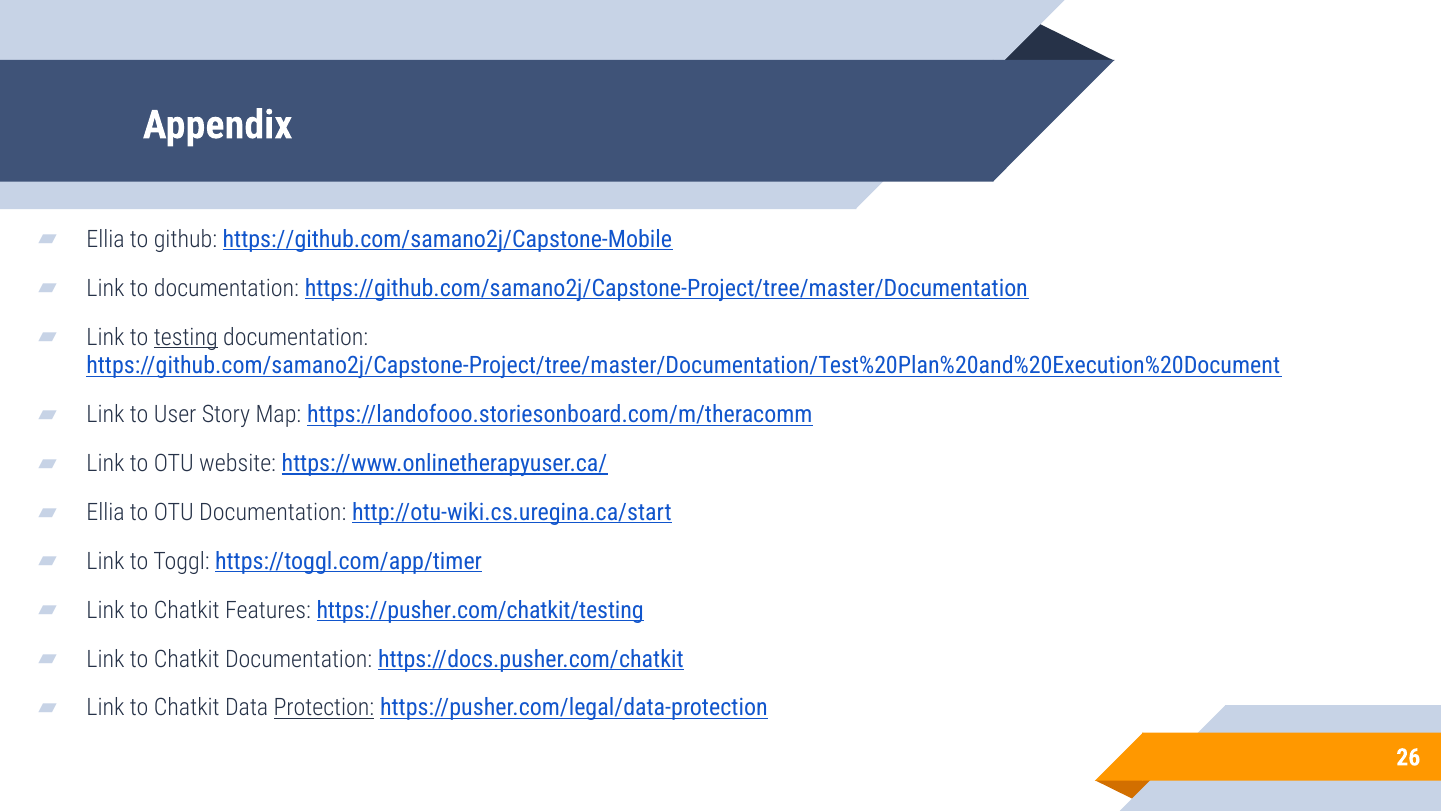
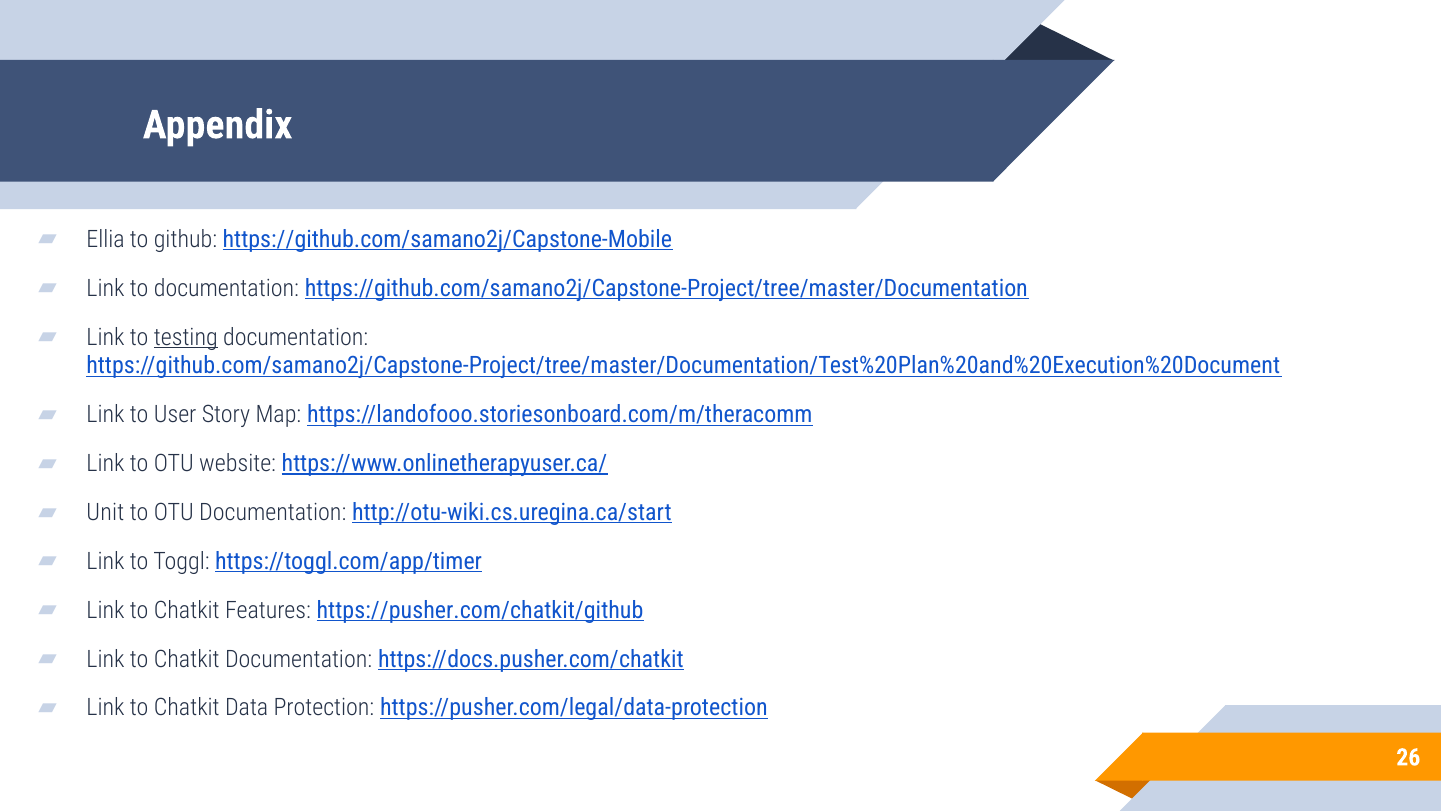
Ellia at (106, 512): Ellia -> Unit
https://pusher.com/chatkit/testing: https://pusher.com/chatkit/testing -> https://pusher.com/chatkit/github
Protection underline: present -> none
